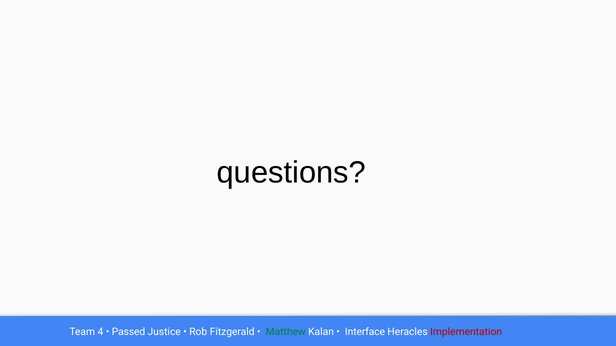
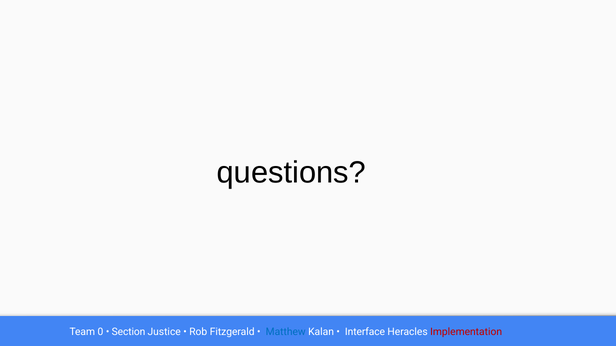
4: 4 -> 0
Passed: Passed -> Section
Matthew colour: green -> blue
